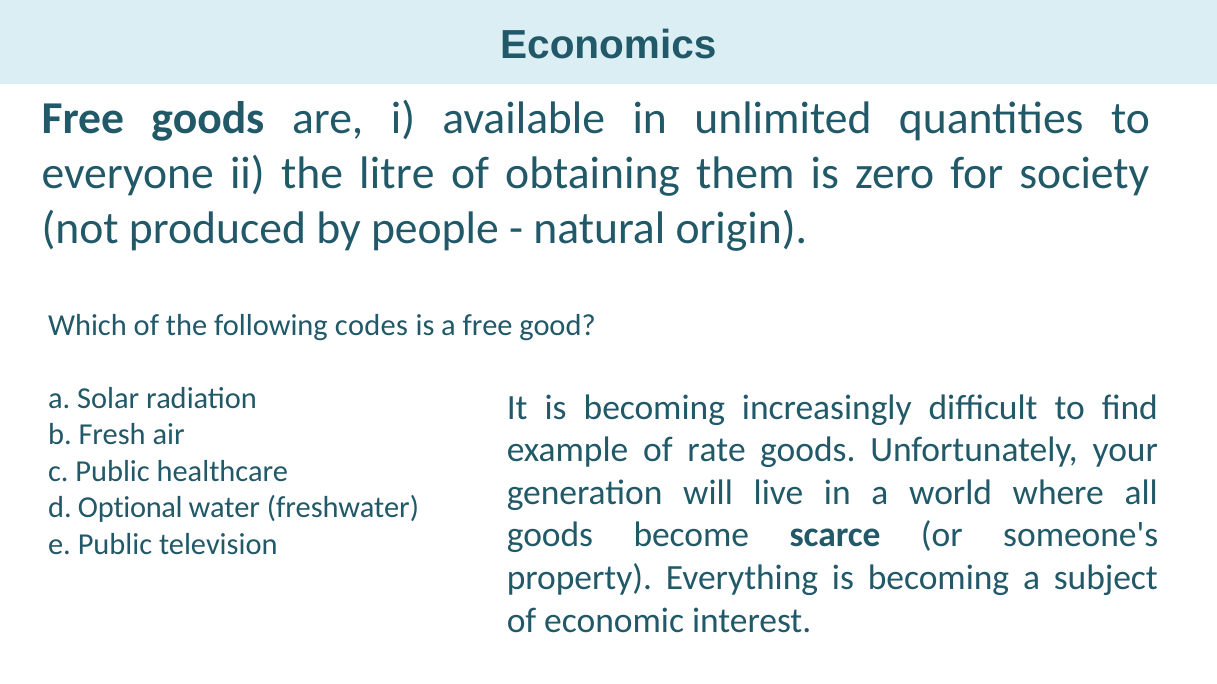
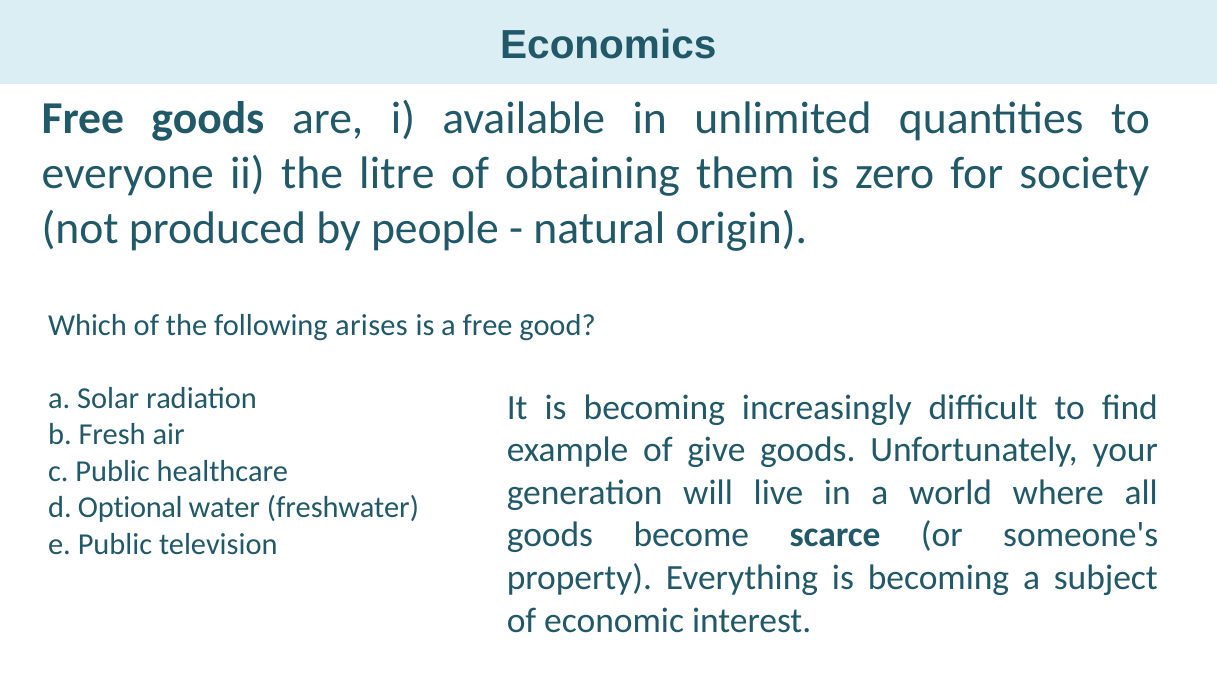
codes: codes -> arises
rate: rate -> give
